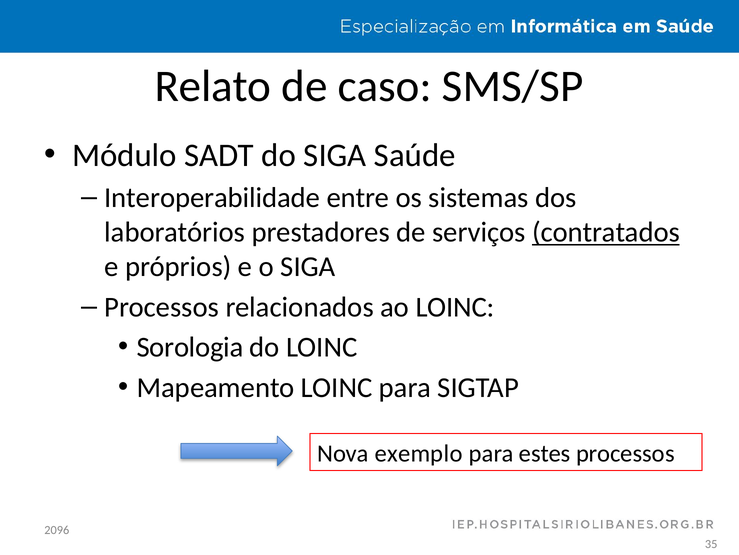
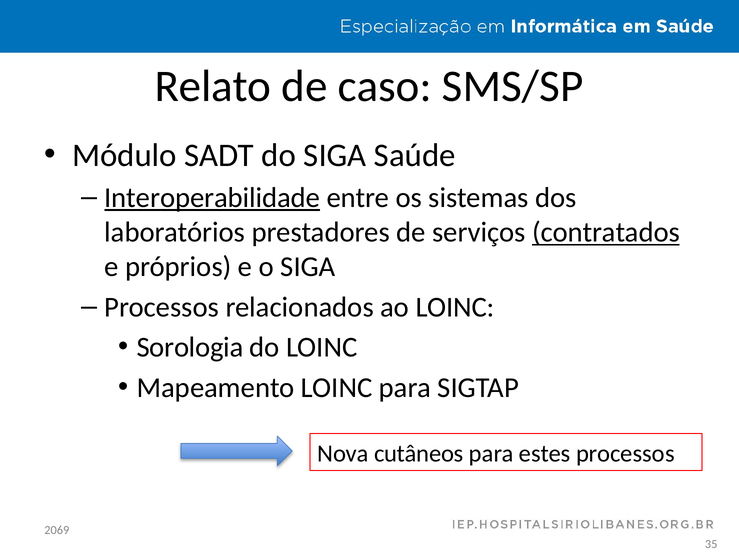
Interoperabilidade underline: none -> present
exemplo: exemplo -> cutâneos
2096: 2096 -> 2069
